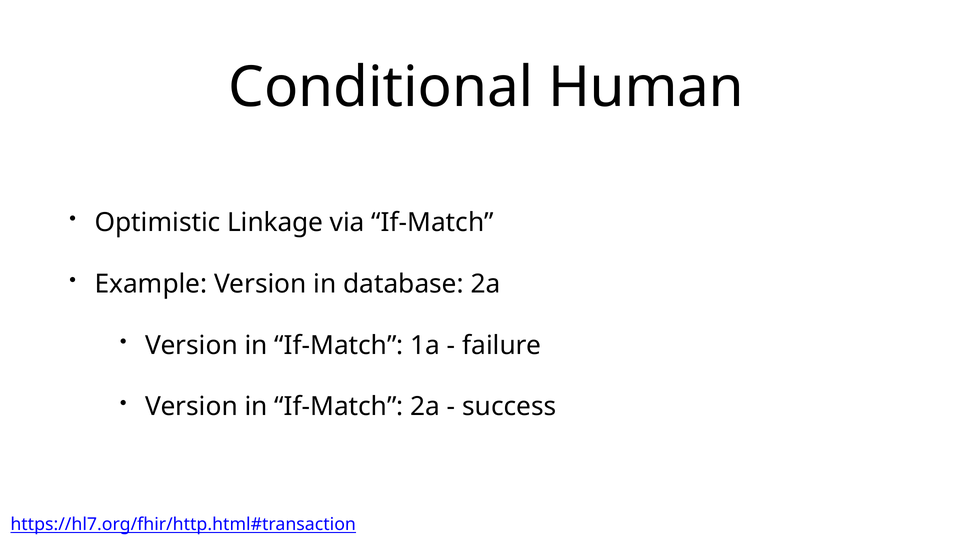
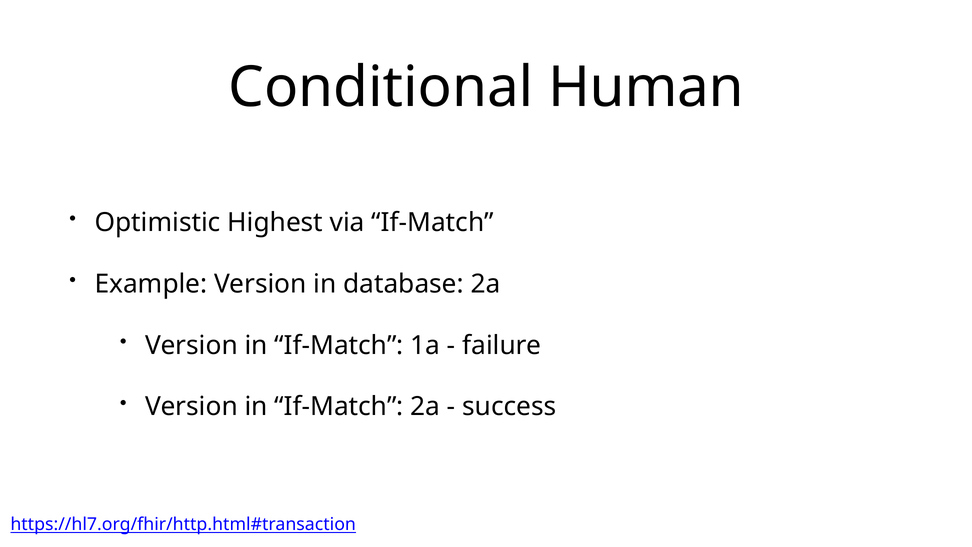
Linkage: Linkage -> Highest
